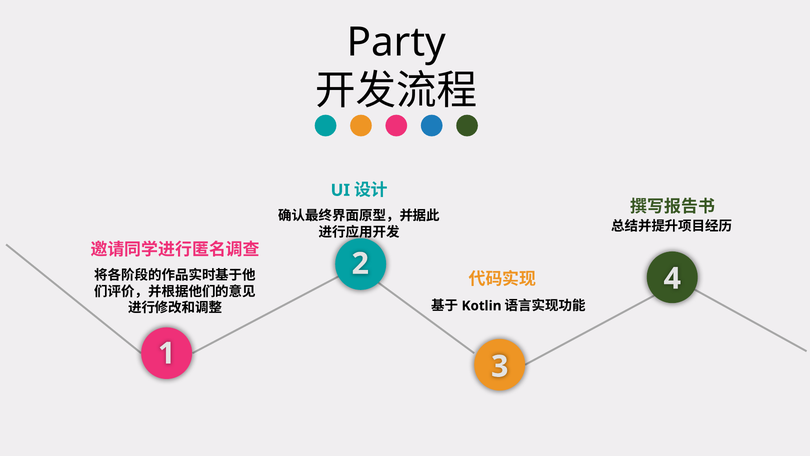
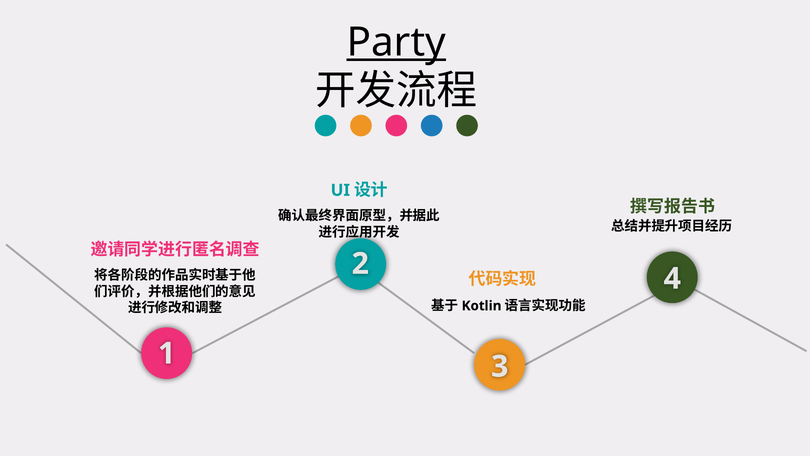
Party underline: none -> present
